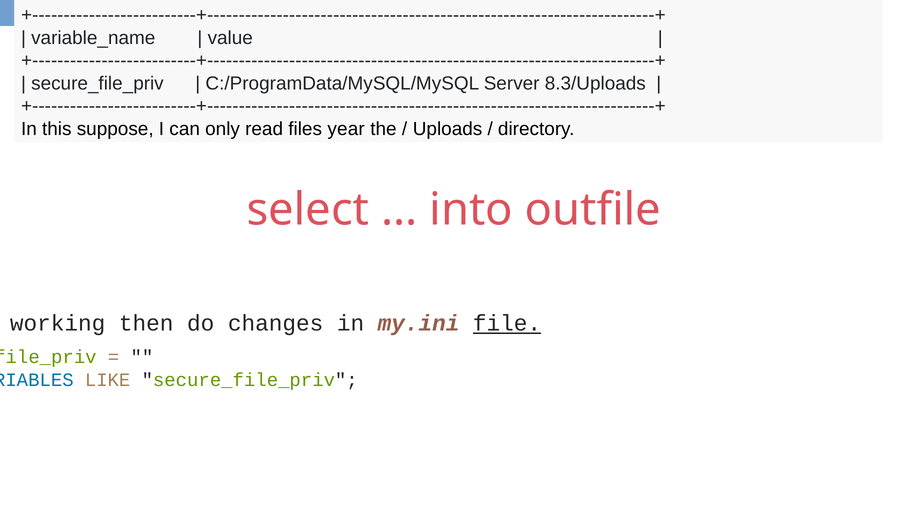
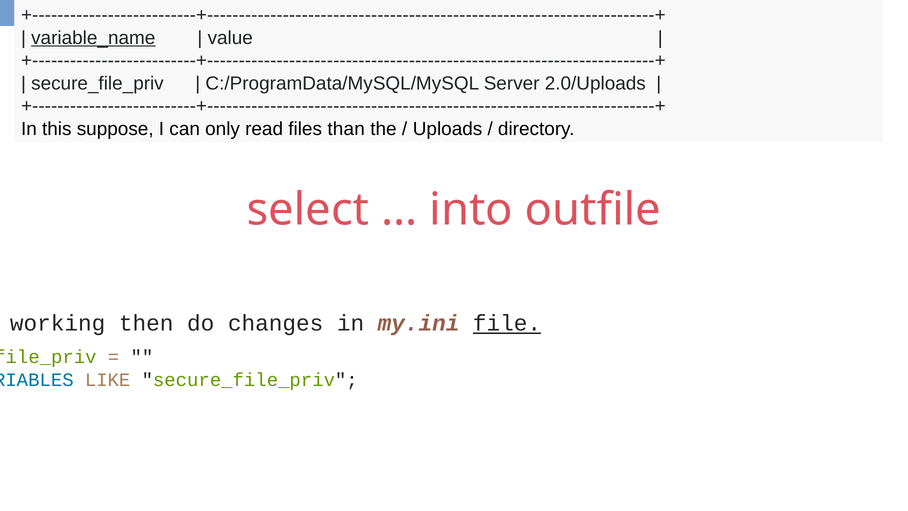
variable_name underline: none -> present
8.3/Uploads: 8.3/Uploads -> 2.0/Uploads
year: year -> than
